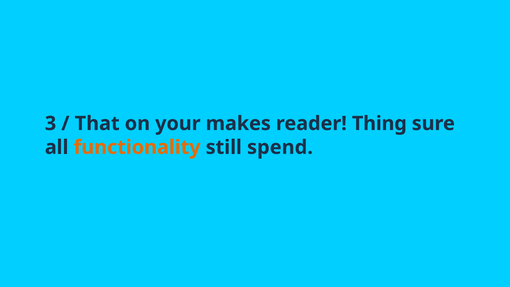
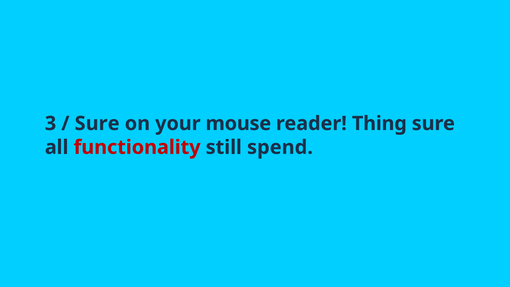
That at (97, 123): That -> Sure
makes: makes -> mouse
functionality colour: orange -> red
